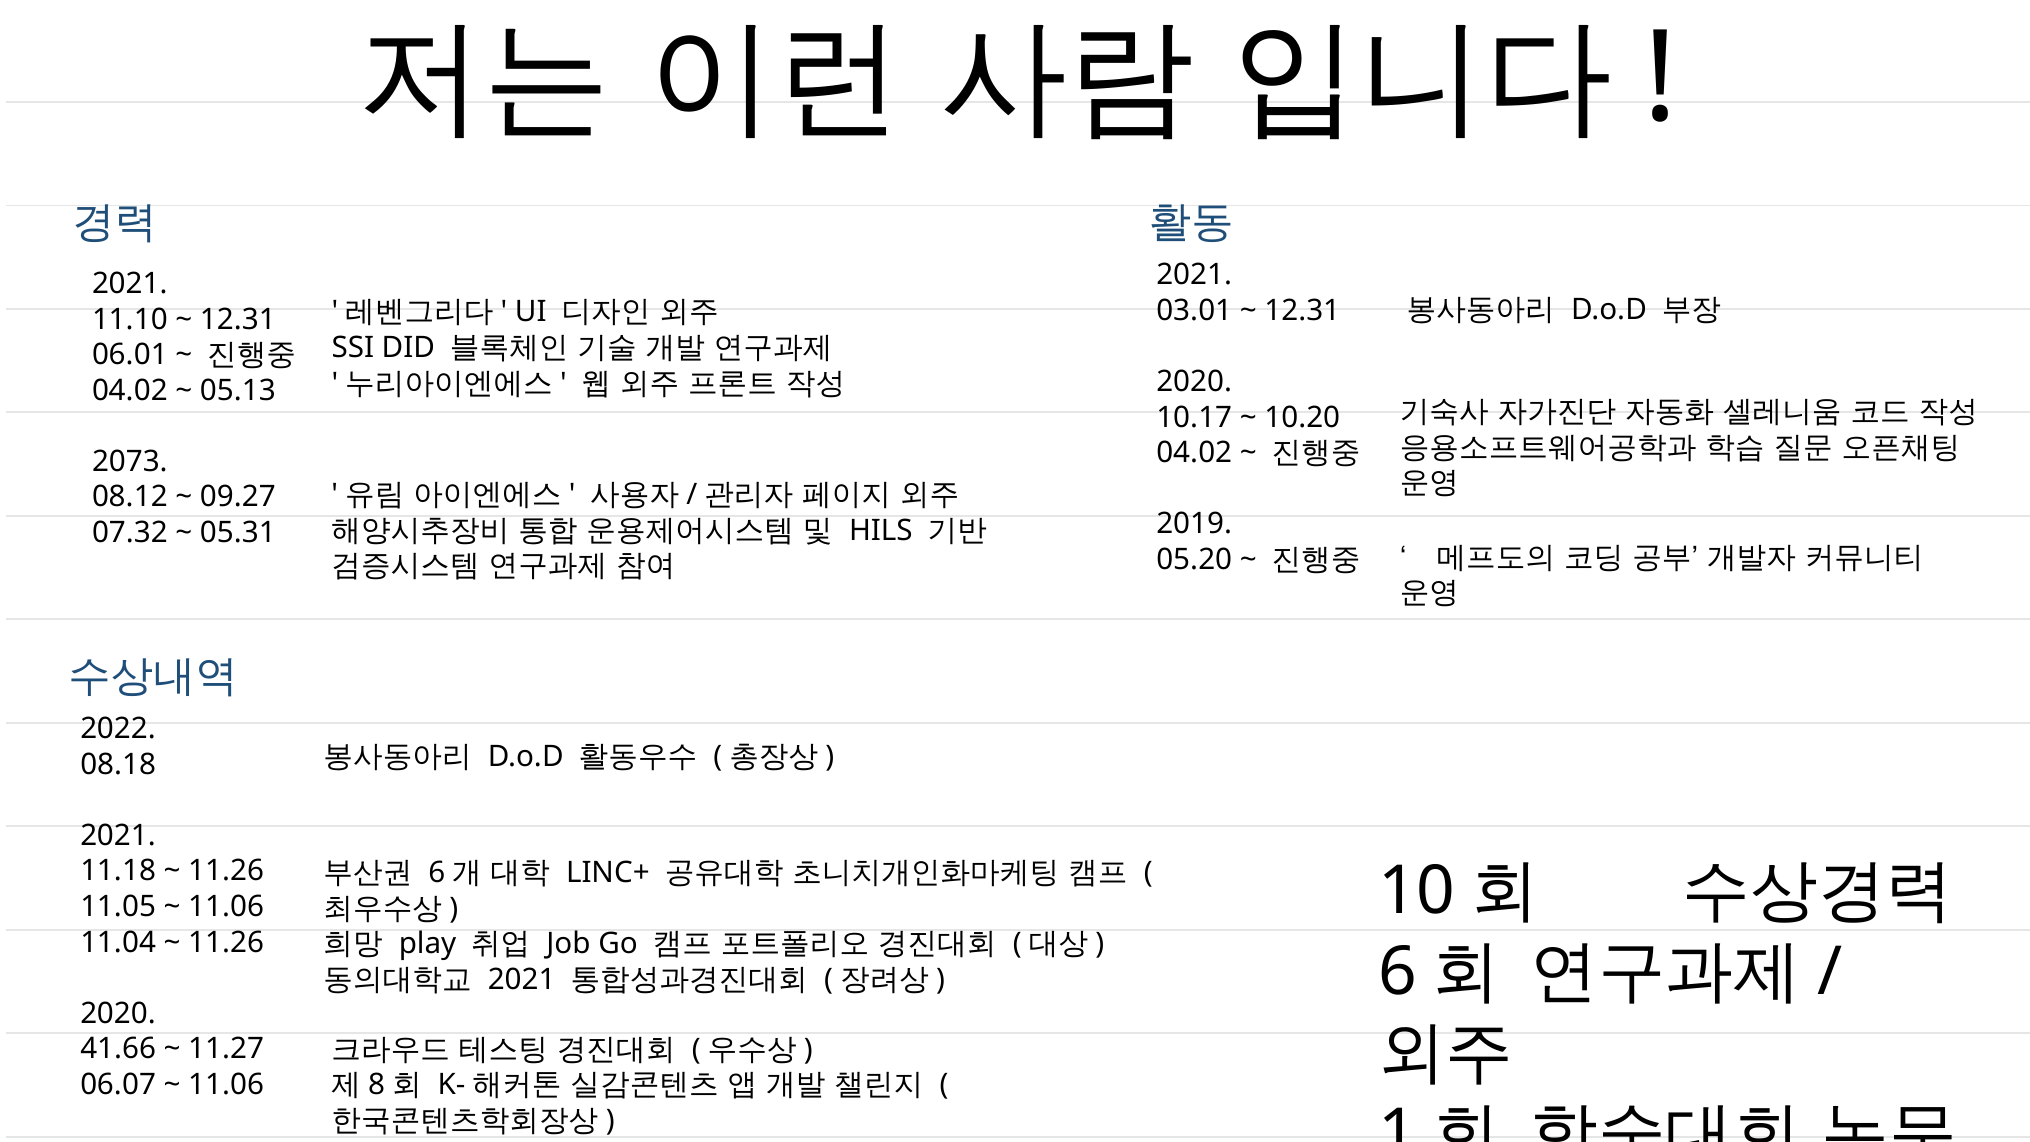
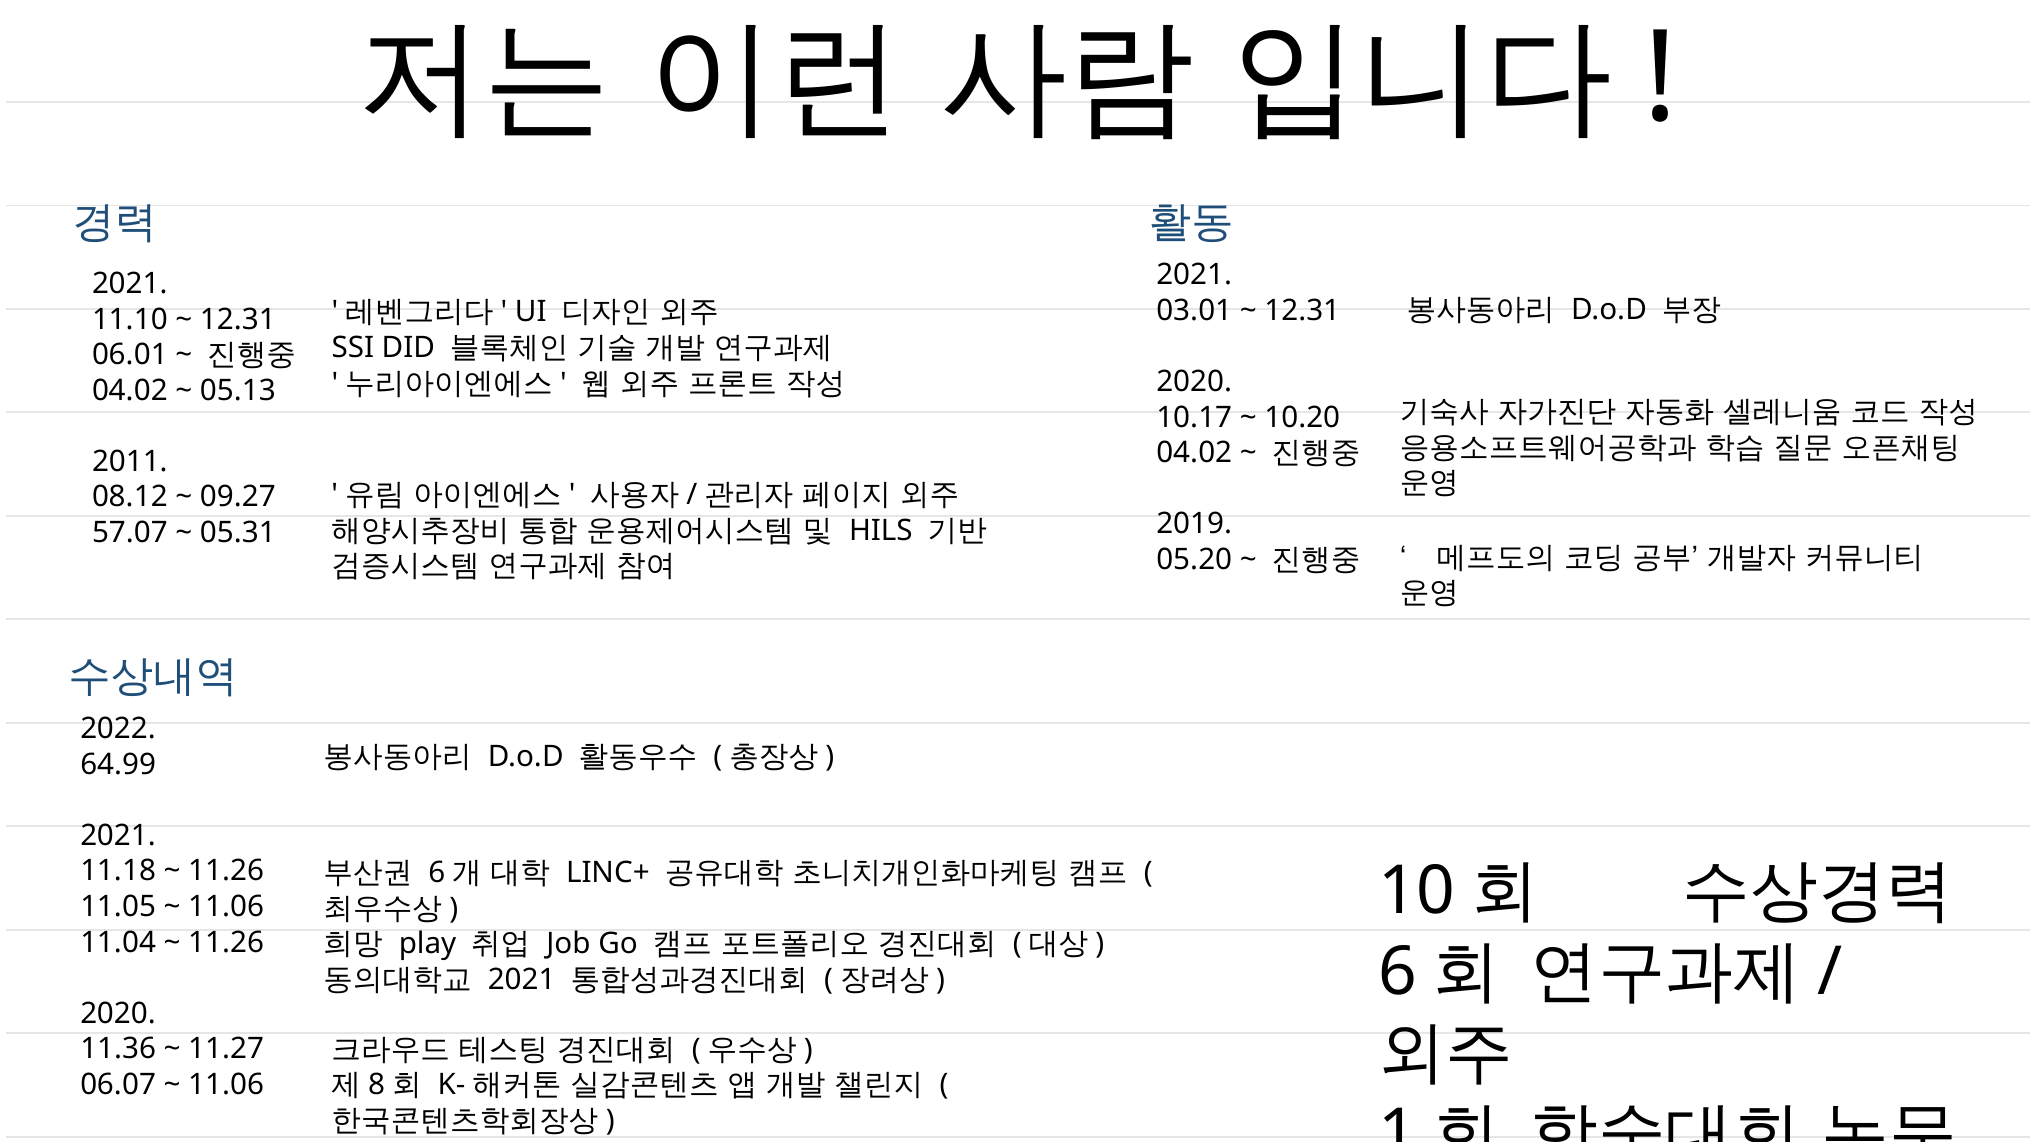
2073: 2073 -> 2011
07.32: 07.32 -> 57.07
08.18: 08.18 -> 64.99
41.66: 41.66 -> 11.36
